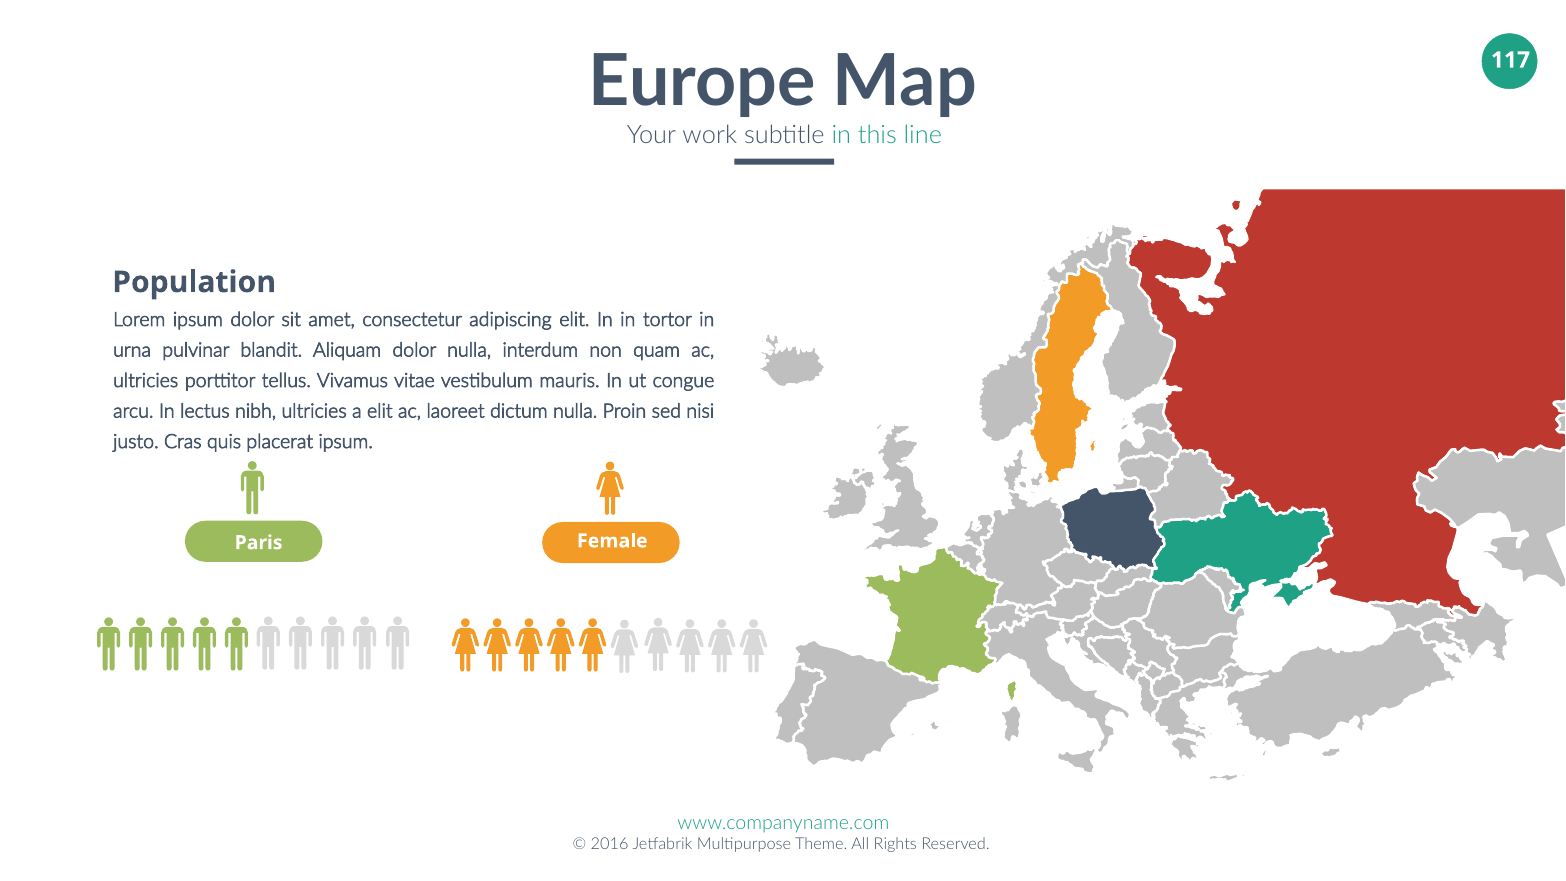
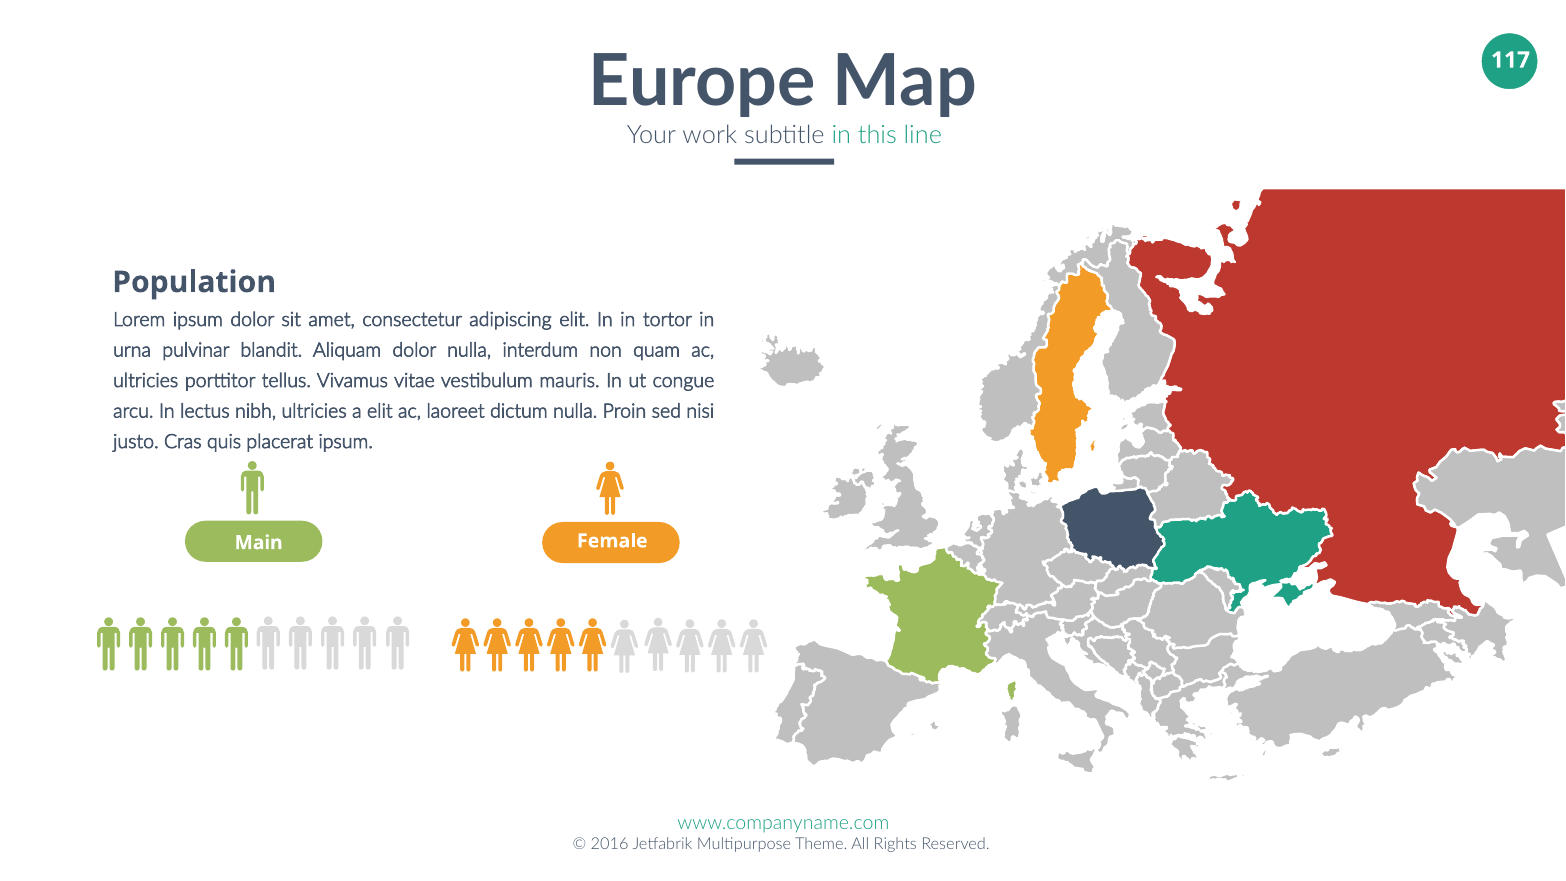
Paris: Paris -> Main
